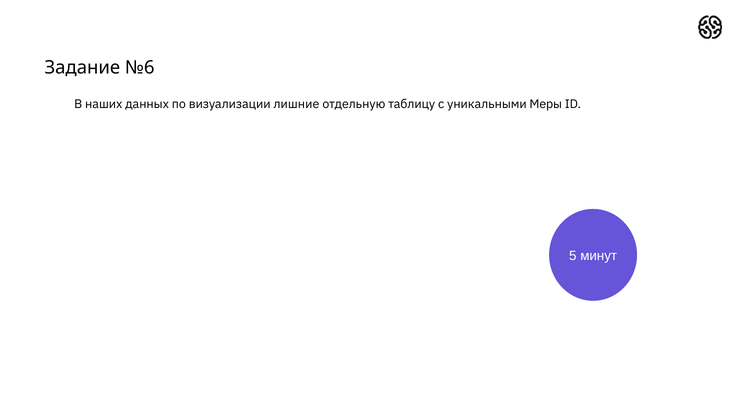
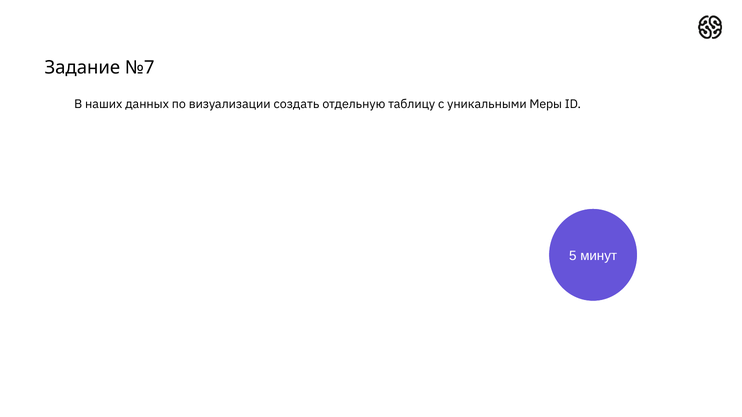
№6: №6 -> №7
лишние: лишние -> создать
